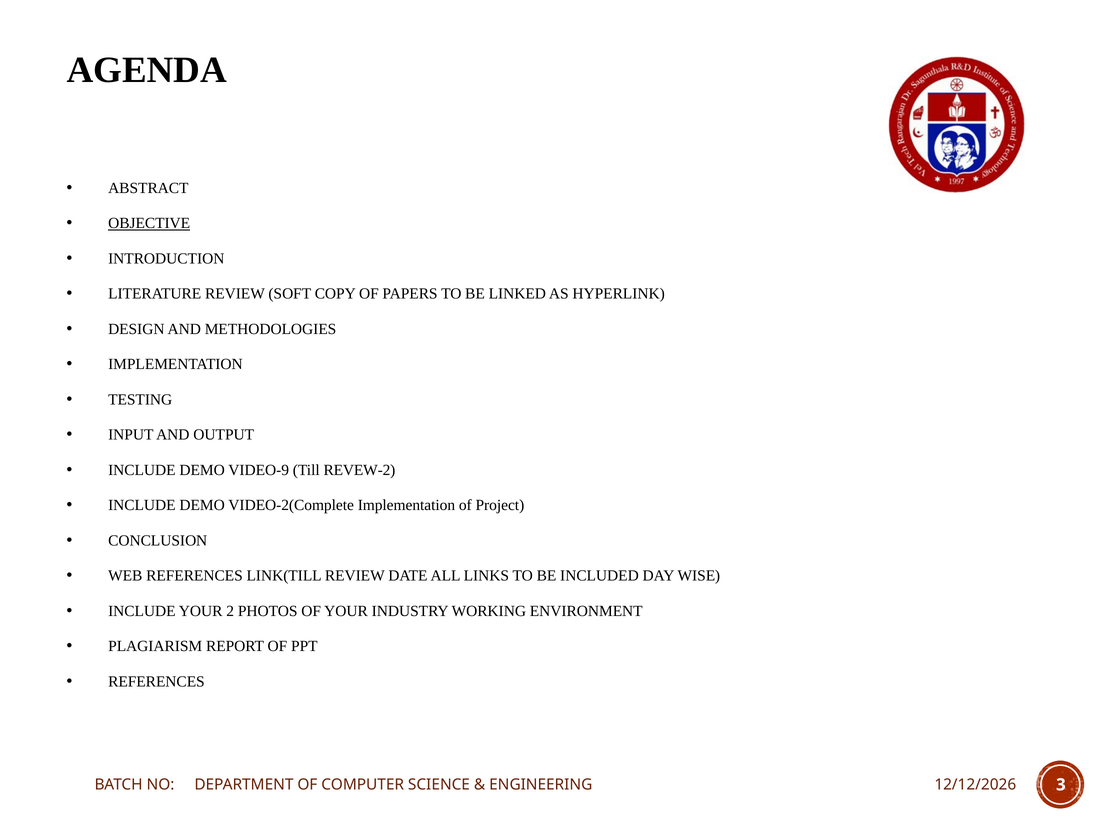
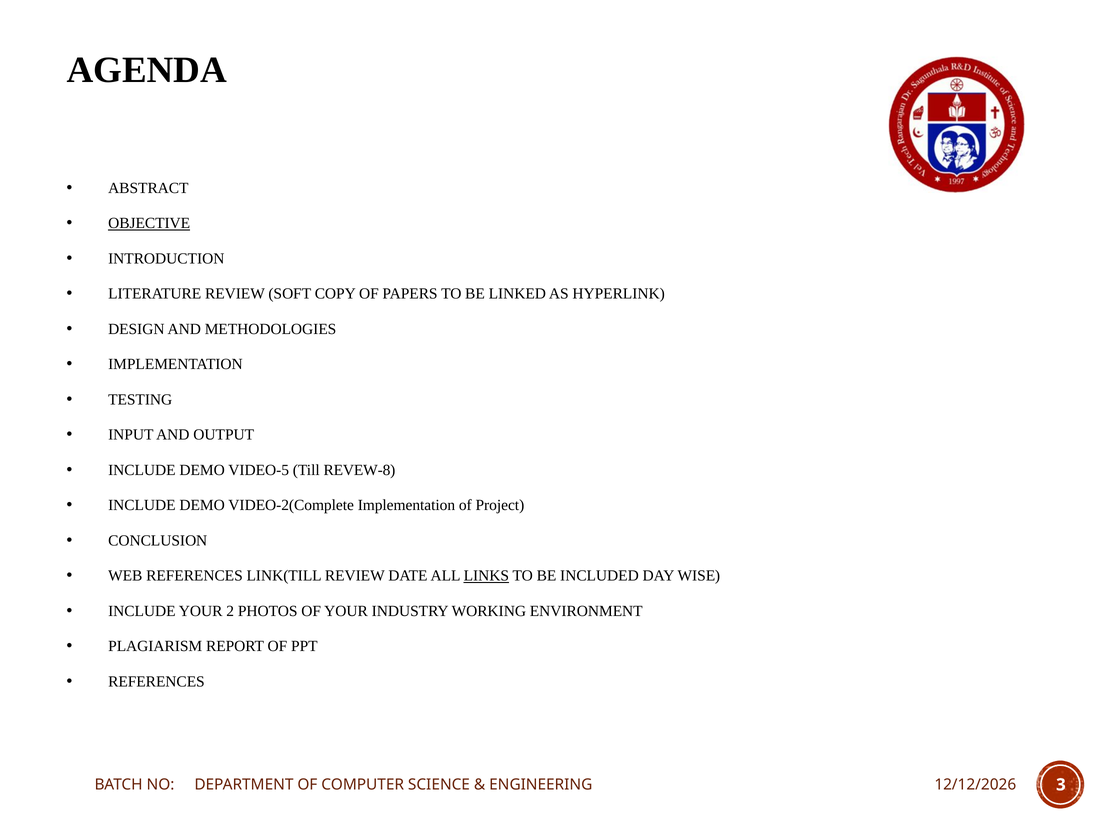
VIDEO-9: VIDEO-9 -> VIDEO-5
REVEW-2: REVEW-2 -> REVEW-8
LINKS underline: none -> present
